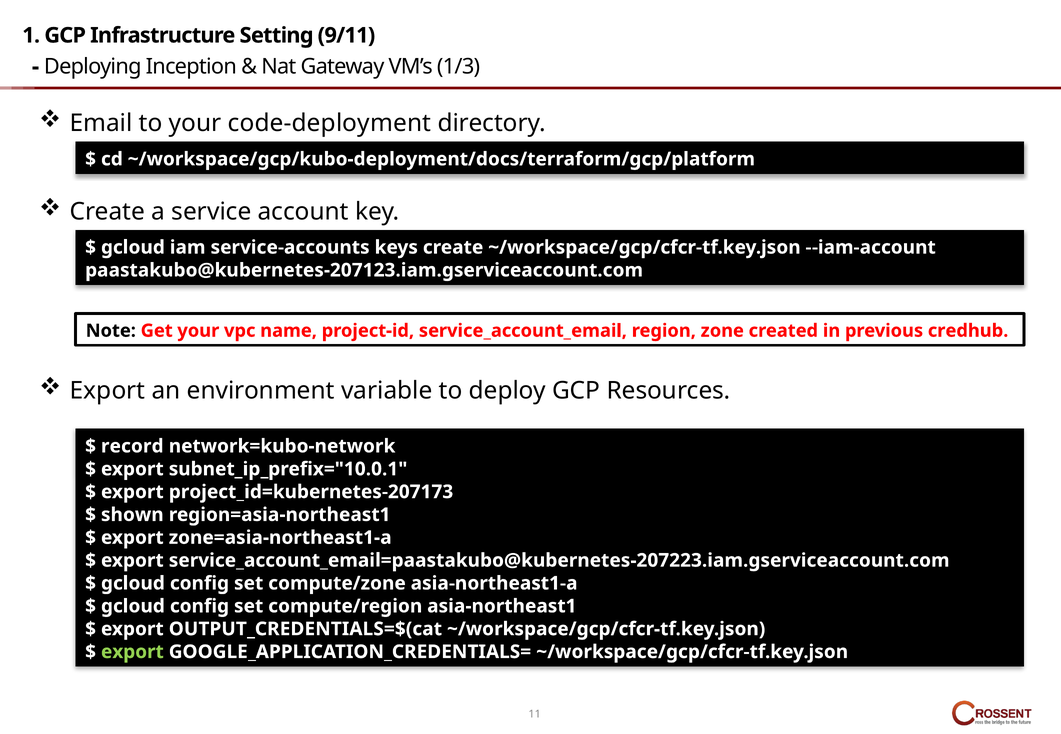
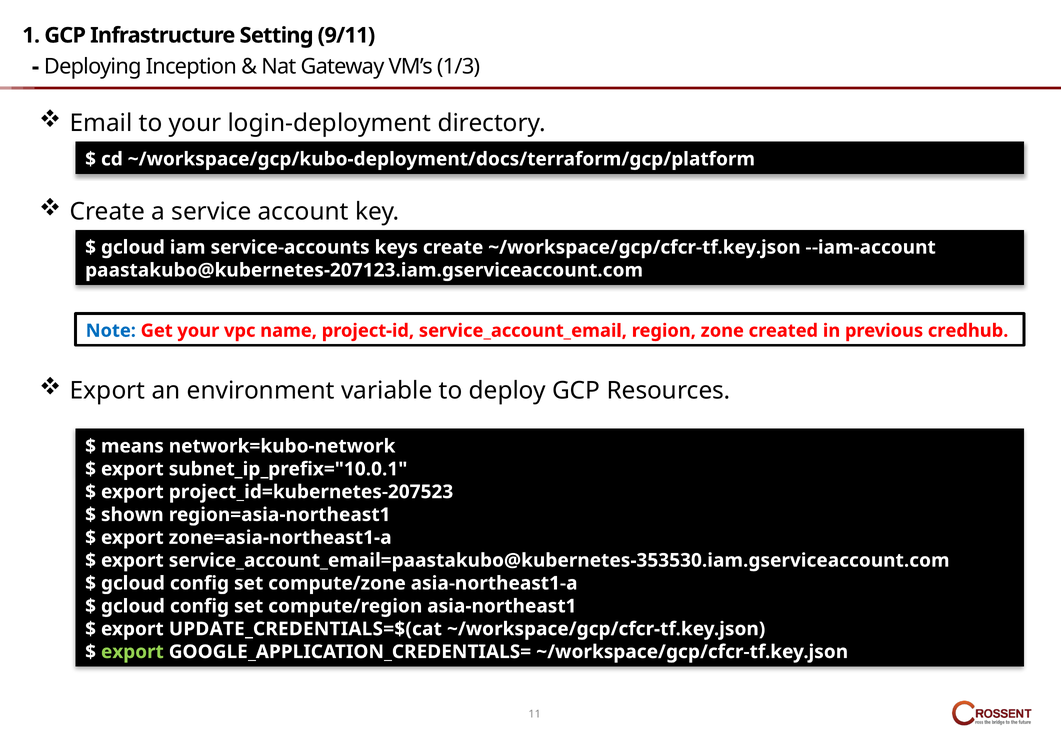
code-deployment: code-deployment -> login-deployment
Note colour: black -> blue
record: record -> means
project_id=kubernetes-207173: project_id=kubernetes-207173 -> project_id=kubernetes-207523
service_account_email=paastakubo@kubernetes-207223.iam.gserviceaccount.com: service_account_email=paastakubo@kubernetes-207223.iam.gserviceaccount.com -> service_account_email=paastakubo@kubernetes-353530.iam.gserviceaccount.com
OUTPUT_CREDENTIALS=$(cat: OUTPUT_CREDENTIALS=$(cat -> UPDATE_CREDENTIALS=$(cat
